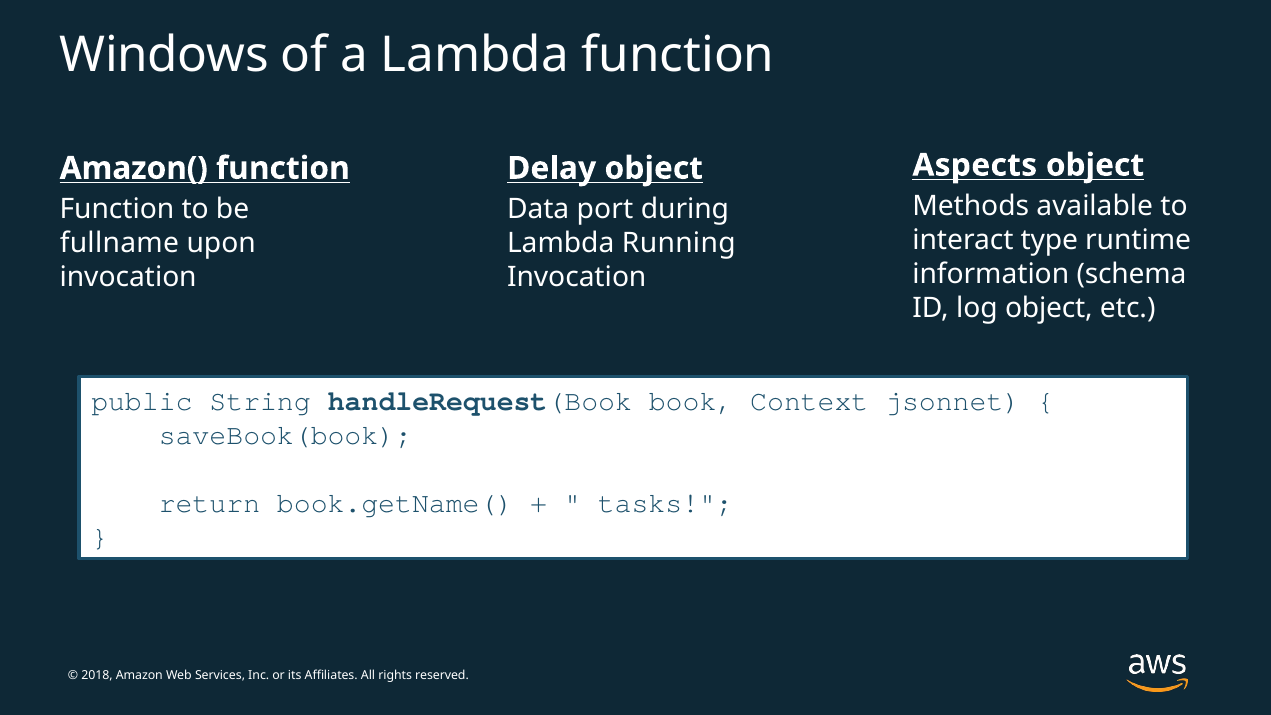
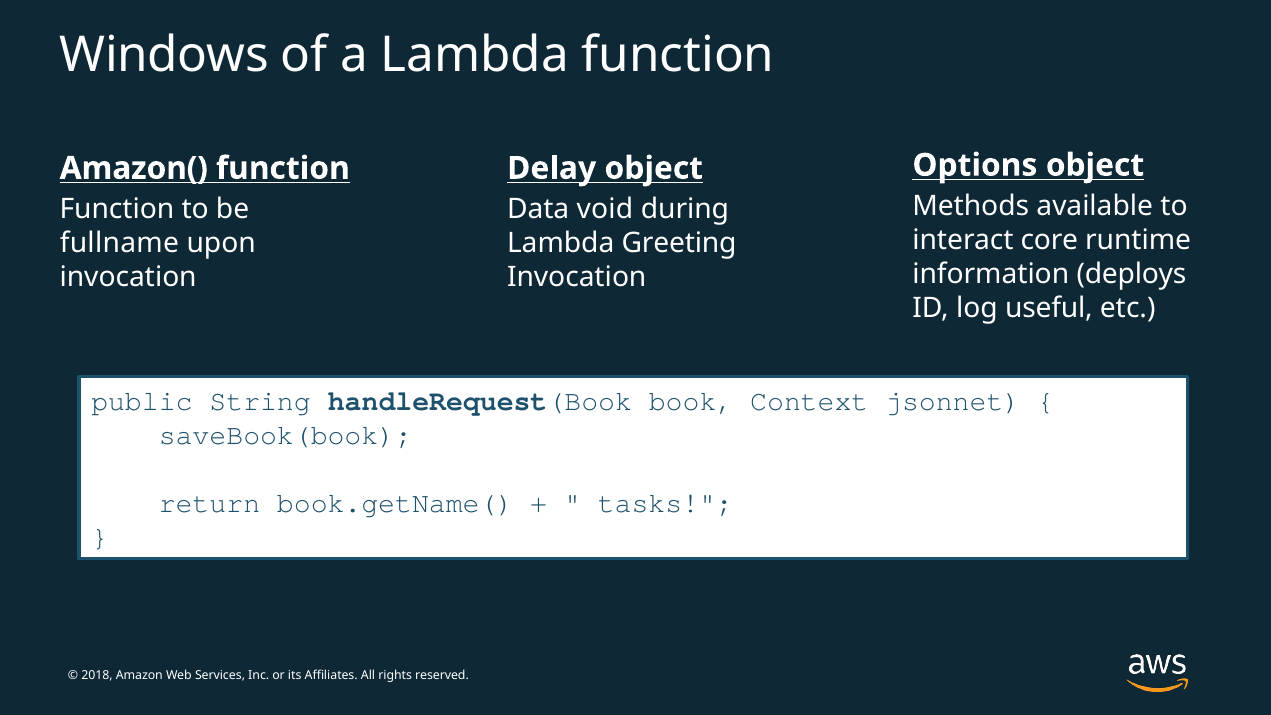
Aspects: Aspects -> Options
port: port -> void
type: type -> core
Running: Running -> Greeting
schema: schema -> deploys
log object: object -> useful
